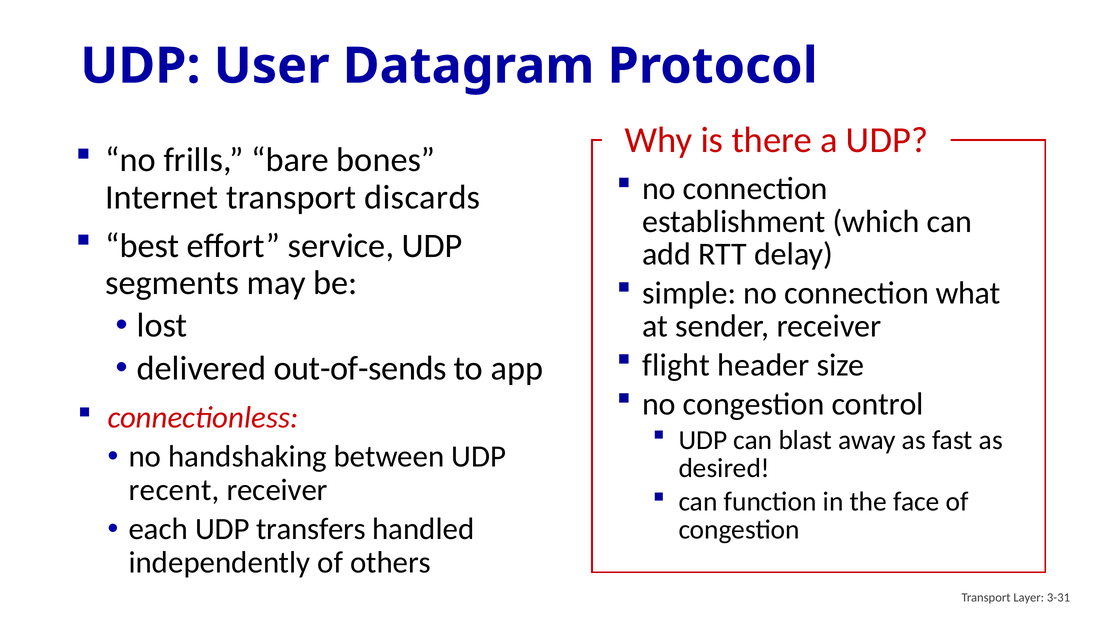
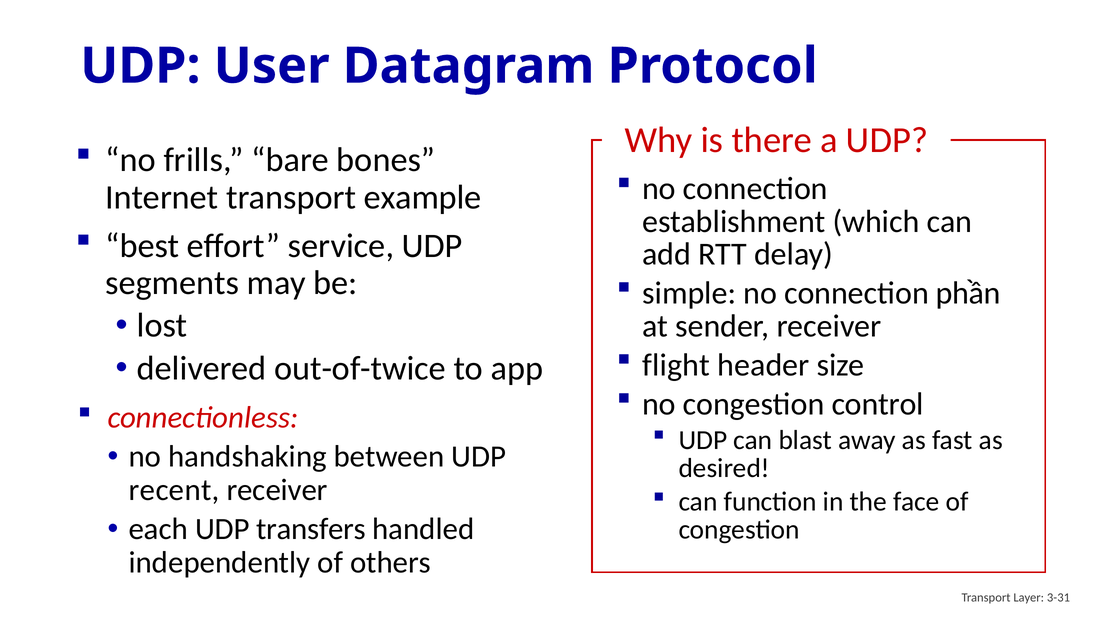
discards: discards -> example
what: what -> phần
out-of-sends: out-of-sends -> out-of-twice
